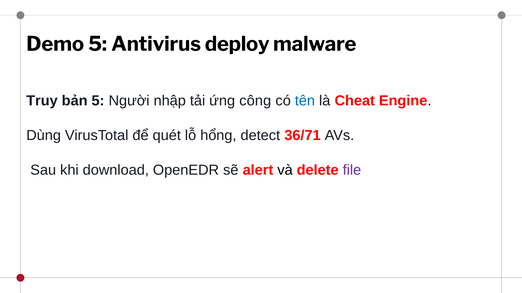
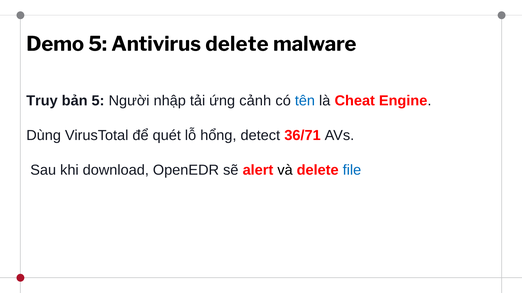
Antivirus deploy: deploy -> delete
công: công -> cảnh
file colour: purple -> blue
